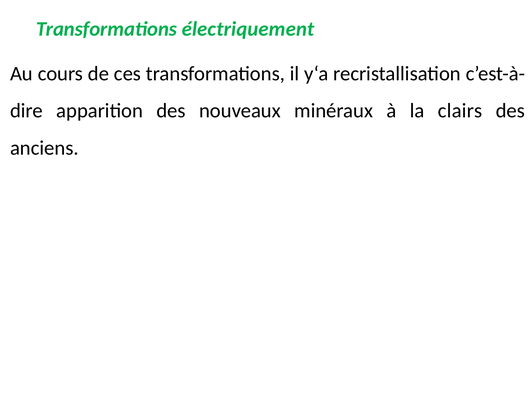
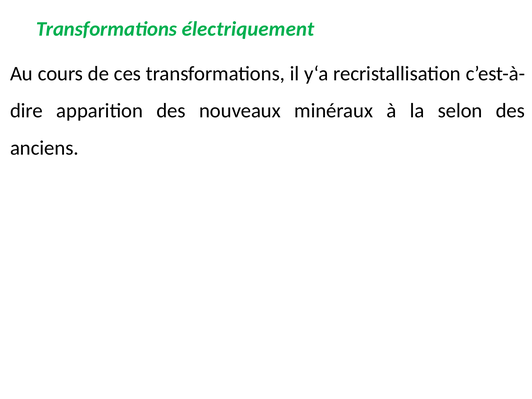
clairs: clairs -> selon
